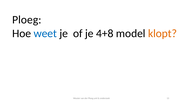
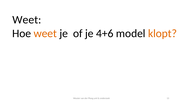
Ploeg at (27, 20): Ploeg -> Weet
weet at (45, 33) colour: blue -> orange
4+8: 4+8 -> 4+6
